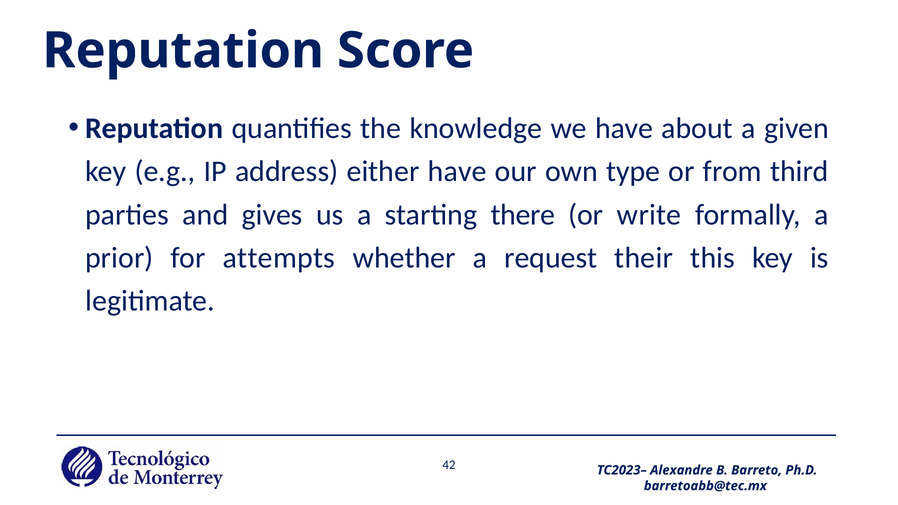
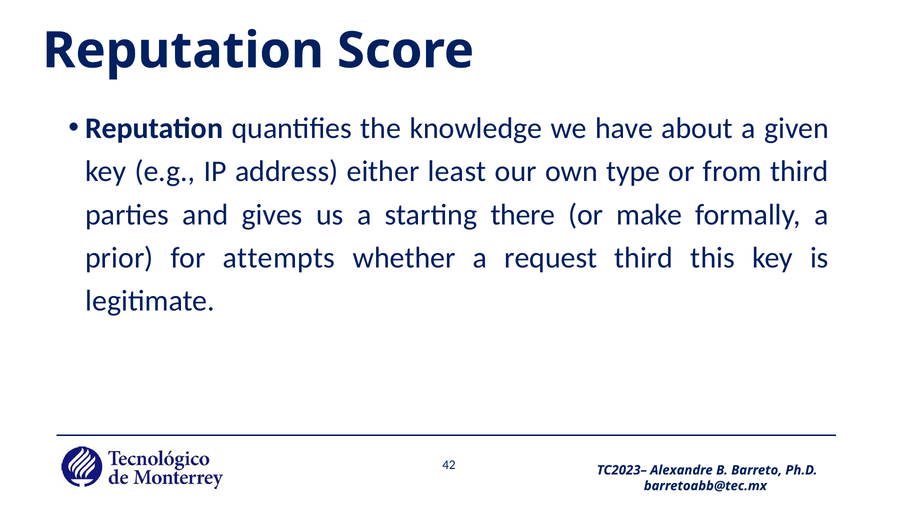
either have: have -> least
write: write -> make
request their: their -> third
